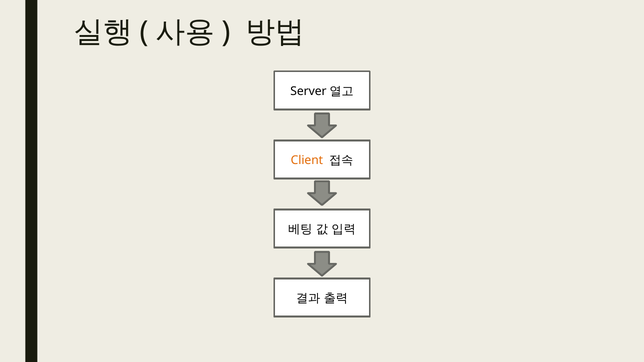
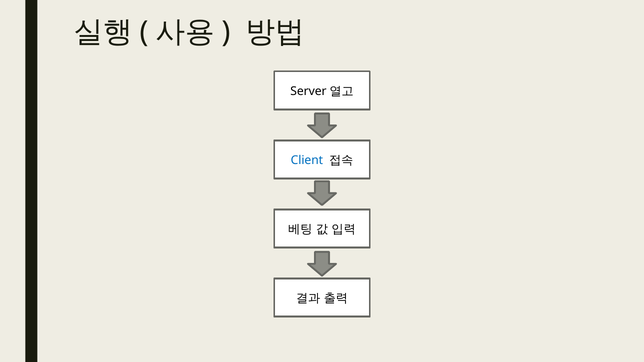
Client colour: orange -> blue
